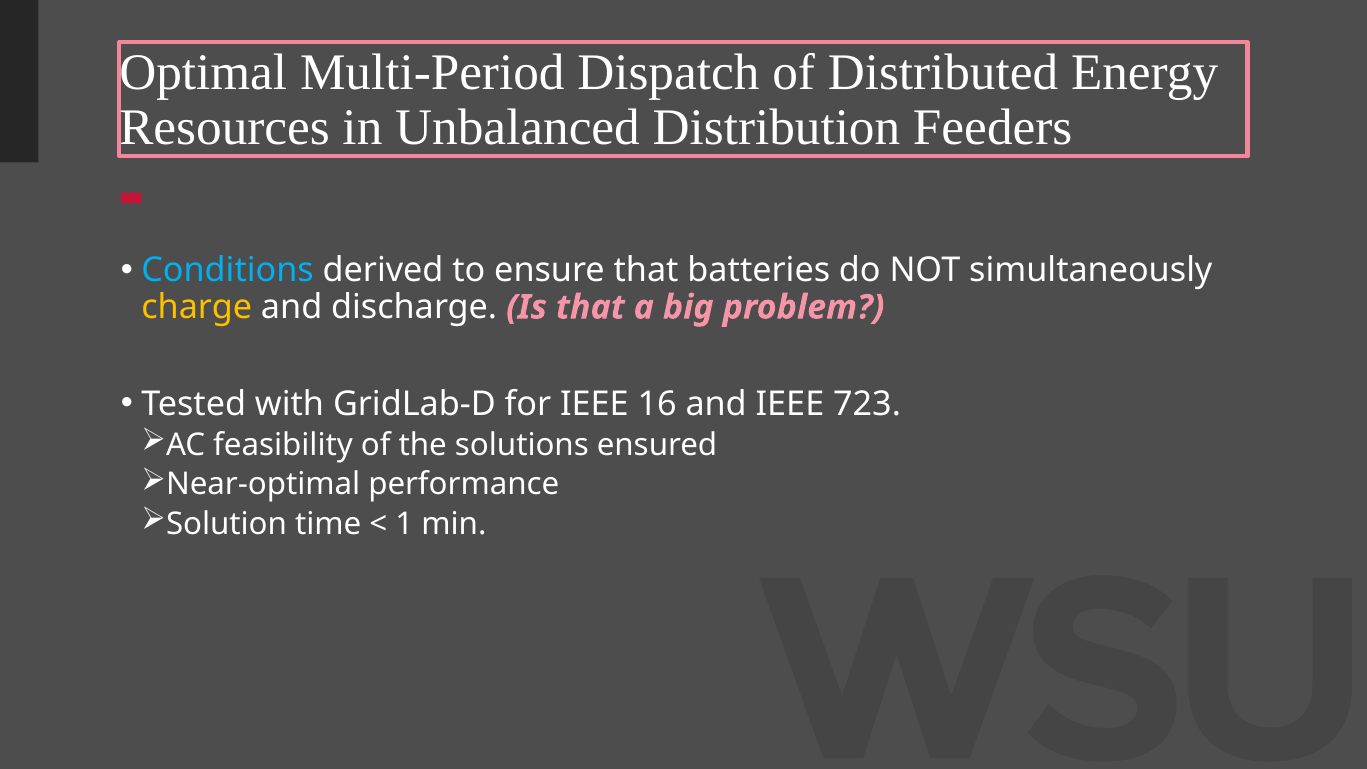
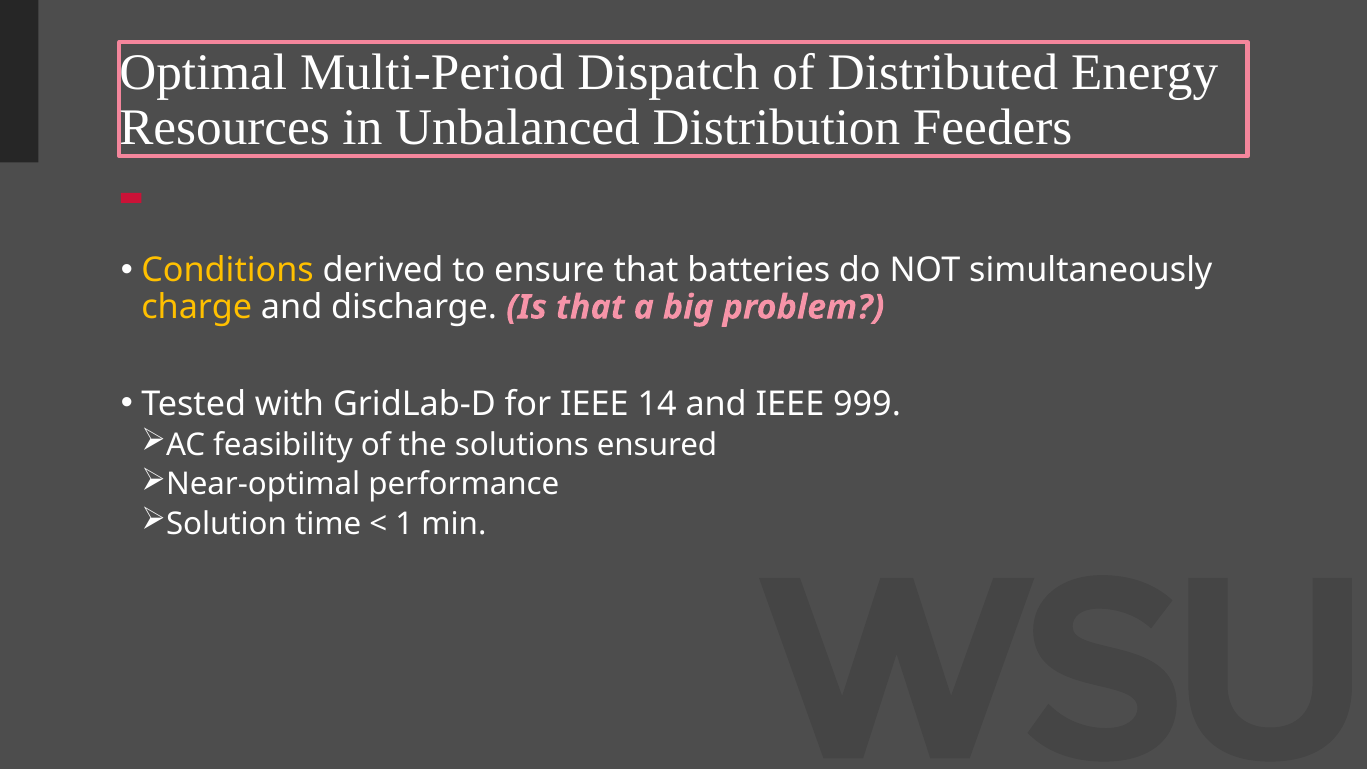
Conditions colour: light blue -> yellow
16: 16 -> 14
723: 723 -> 999
